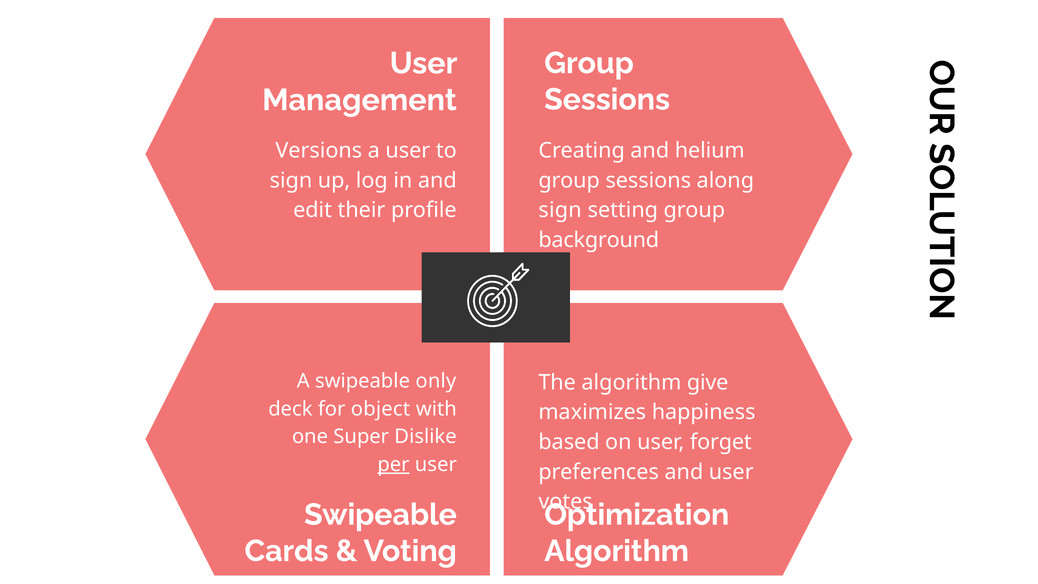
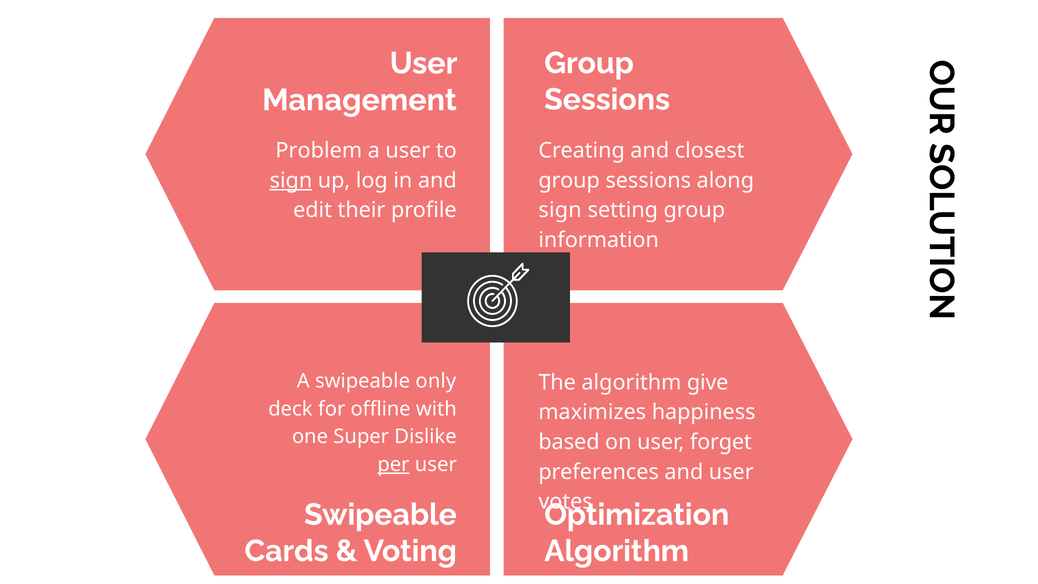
Versions: Versions -> Problem
helium: helium -> closest
sign at (291, 180) underline: none -> present
background: background -> information
object: object -> offline
